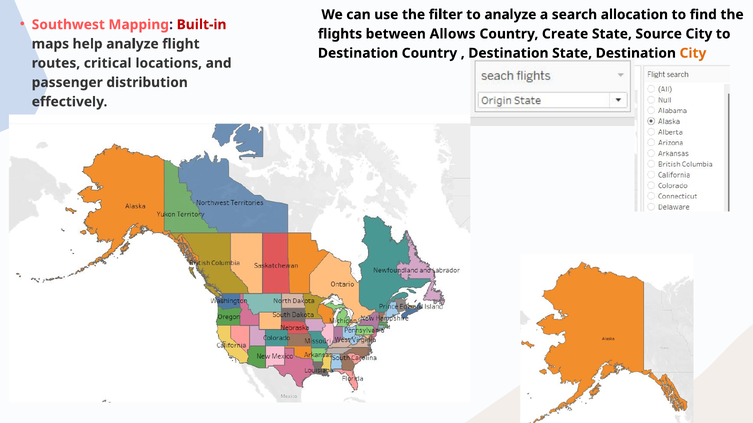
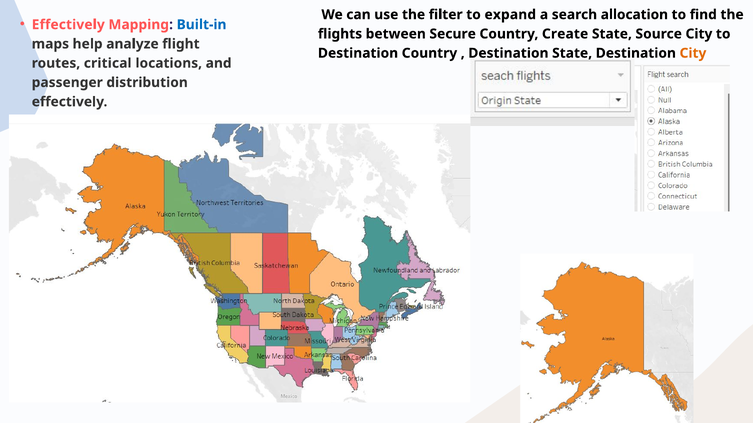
to analyze: analyze -> expand
Southwest at (68, 25): Southwest -> Effectively
Built-in colour: red -> blue
Allows: Allows -> Secure
